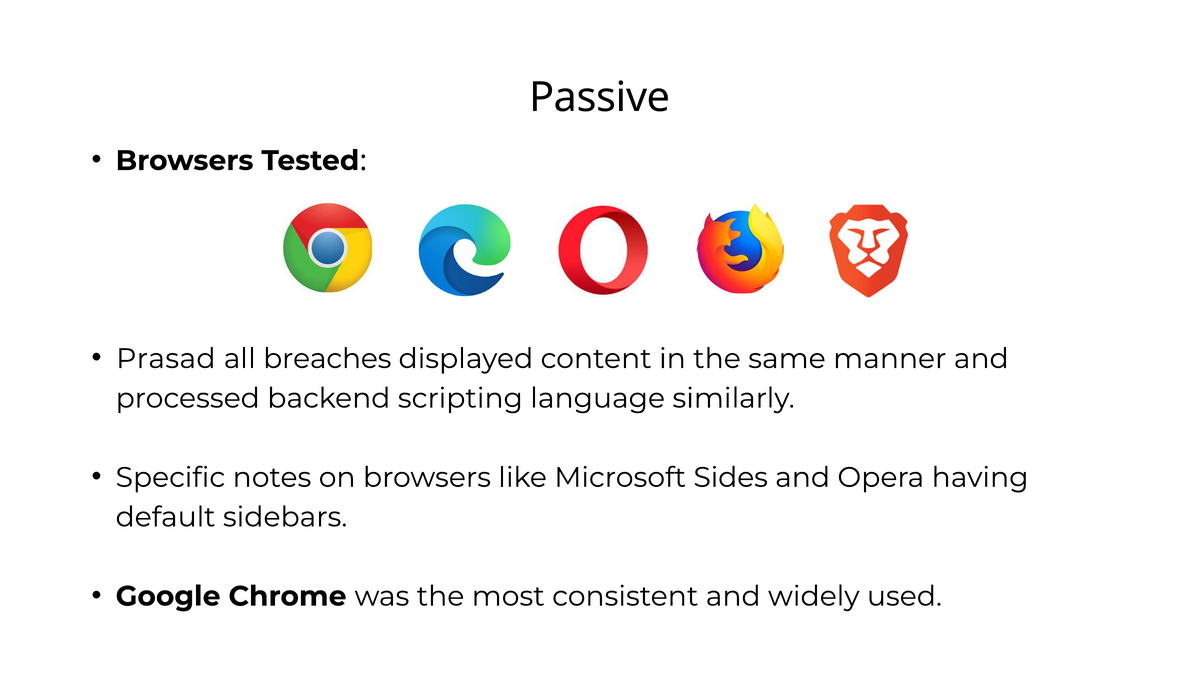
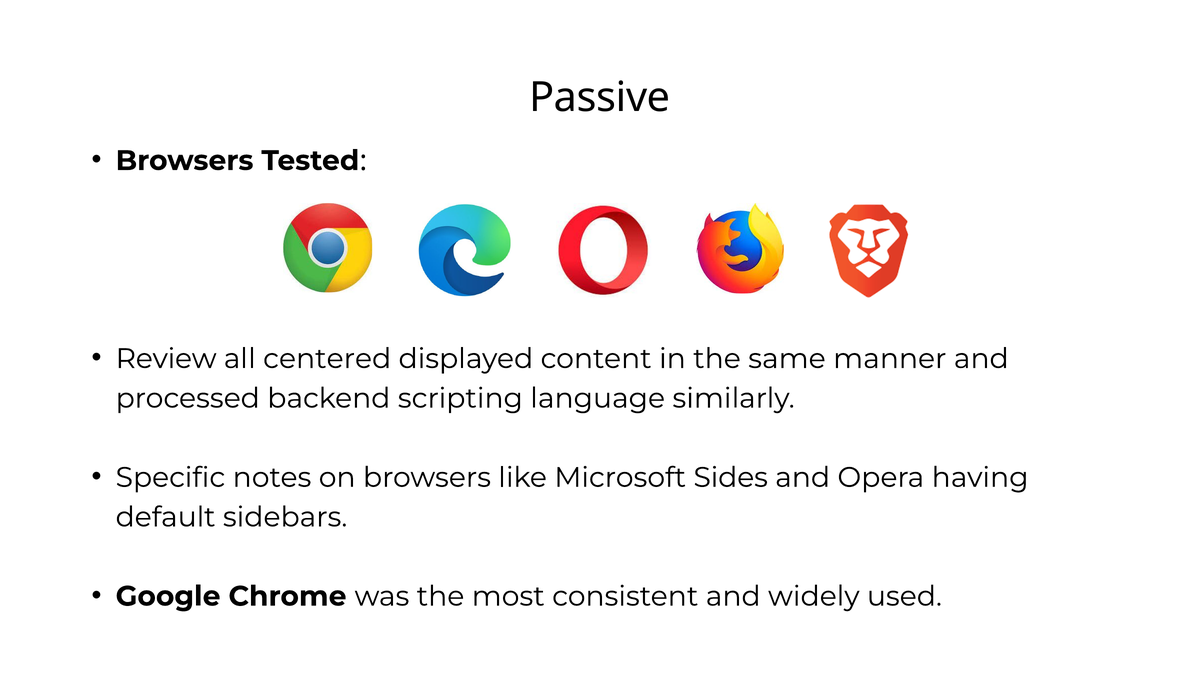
Prasad: Prasad -> Review
breaches: breaches -> centered
